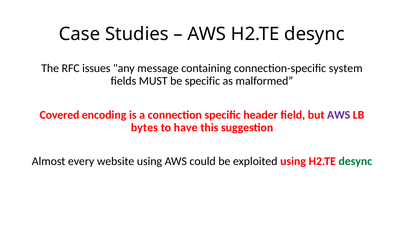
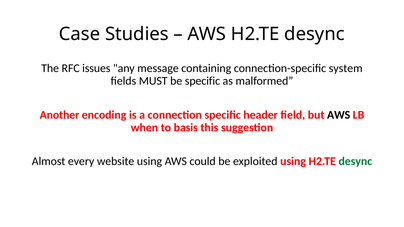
Covered: Covered -> Another
AWS at (339, 115) colour: purple -> black
bytes: bytes -> when
have: have -> basis
